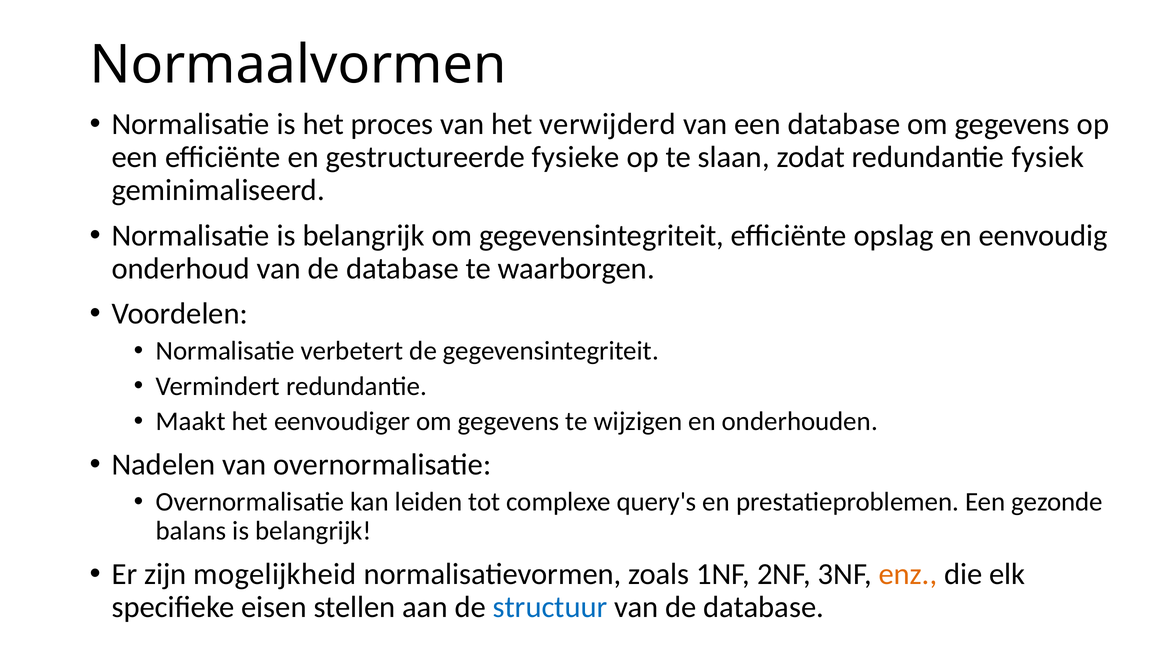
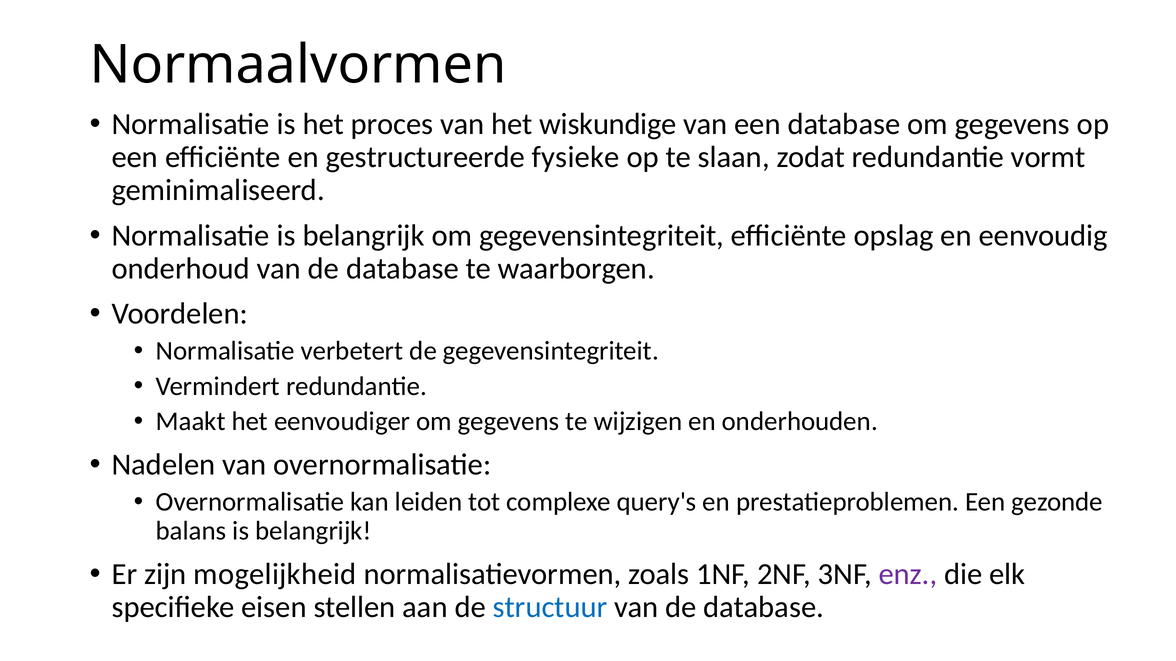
verwijderd: verwijderd -> wiskundige
fysiek: fysiek -> vormt
enz colour: orange -> purple
